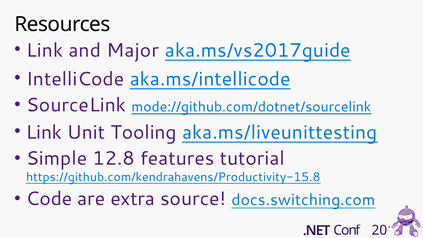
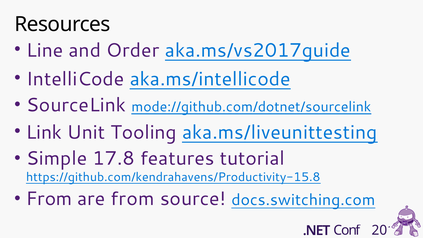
Link at (45, 50): Link -> Line
Major: Major -> Order
12.8: 12.8 -> 17.8
Code at (49, 199): Code -> From
are extra: extra -> from
